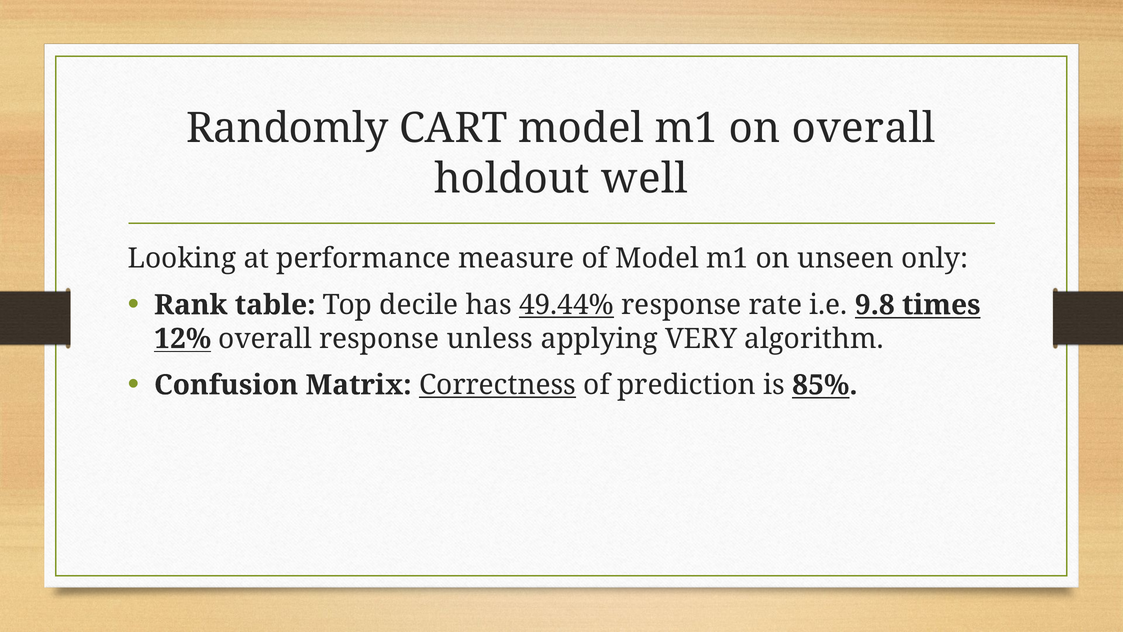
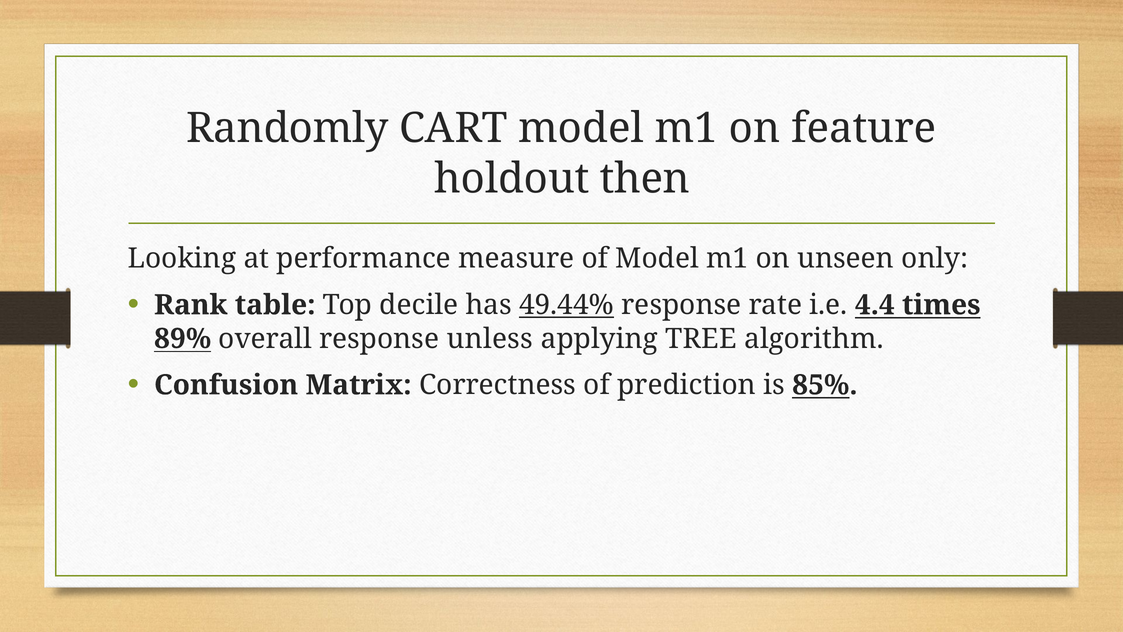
on overall: overall -> feature
well: well -> then
9.8: 9.8 -> 4.4
12%: 12% -> 89%
VERY: VERY -> TREE
Correctness underline: present -> none
